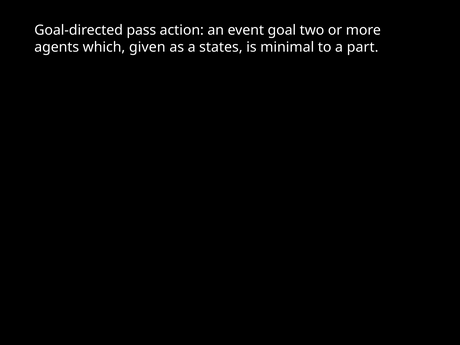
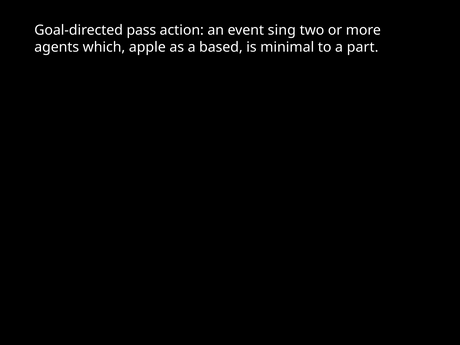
goal: goal -> sing
given: given -> apple
states: states -> based
